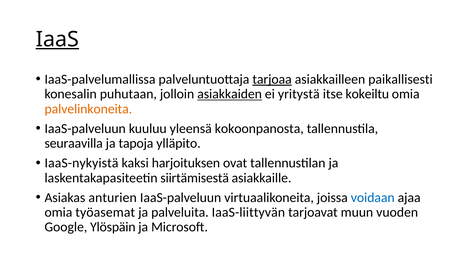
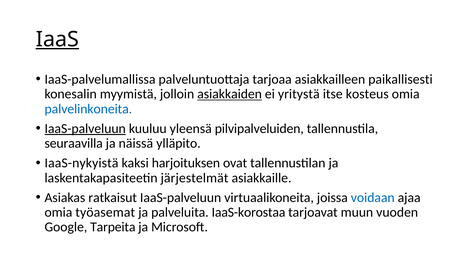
tarjoaa underline: present -> none
puhutaan: puhutaan -> myymistä
kokeiltu: kokeiltu -> kosteus
palvelinkoneita colour: orange -> blue
IaaS-palveluun at (85, 129) underline: none -> present
kokoonpanosta: kokoonpanosta -> pilvipalveluiden
tapoja: tapoja -> näissä
siirtämisestä: siirtämisestä -> järjestelmät
anturien: anturien -> ratkaisut
IaaS-liittyvän: IaaS-liittyvän -> IaaS-korostaa
Ylöspäin: Ylöspäin -> Tarpeita
